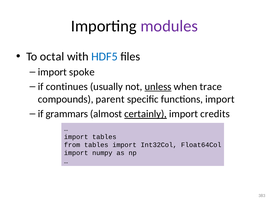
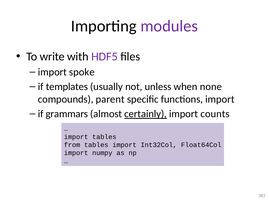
octal: octal -> write
HDF5 colour: blue -> purple
continues: continues -> templates
unless underline: present -> none
trace: trace -> none
credits: credits -> counts
